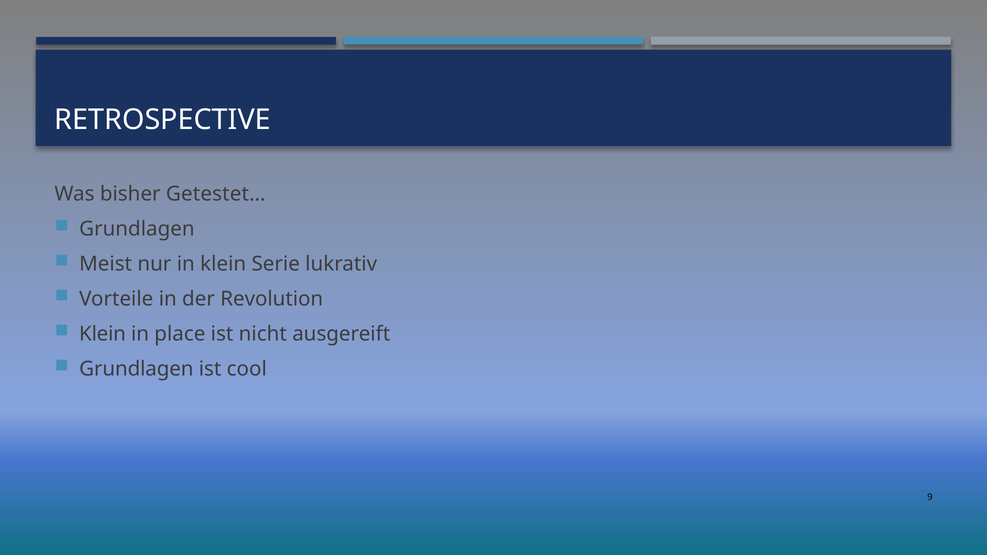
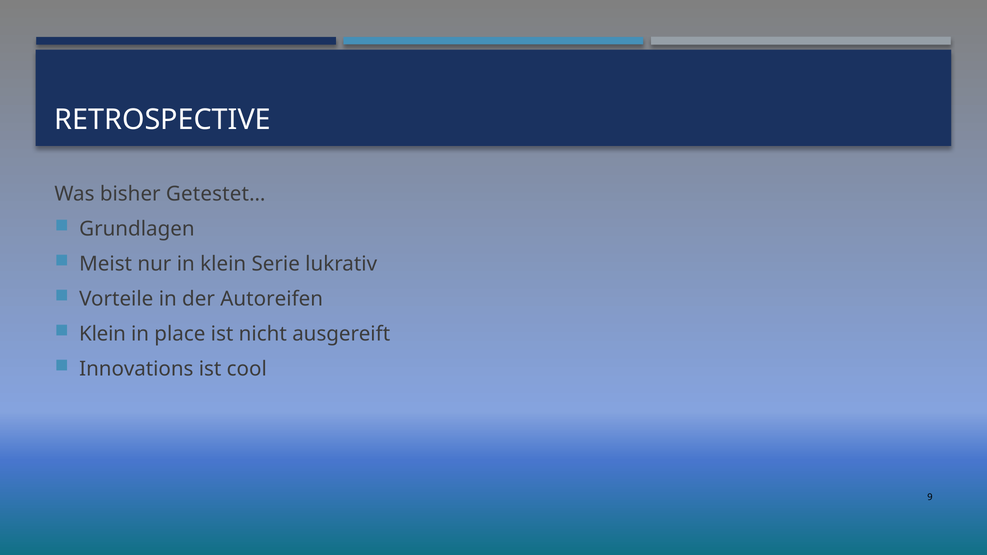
Revolution: Revolution -> Autoreifen
Grundlagen at (136, 369): Grundlagen -> Innovations
